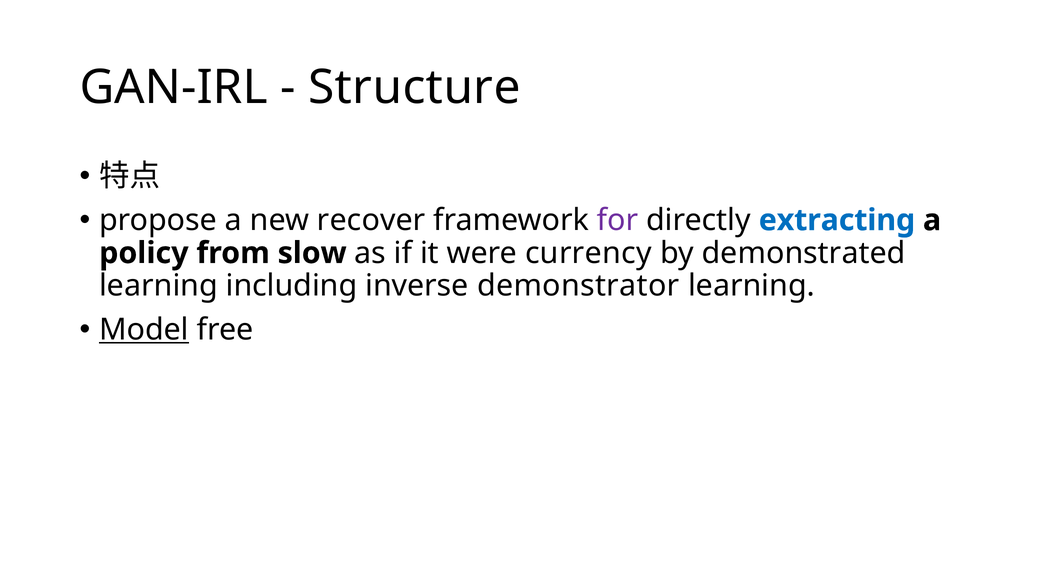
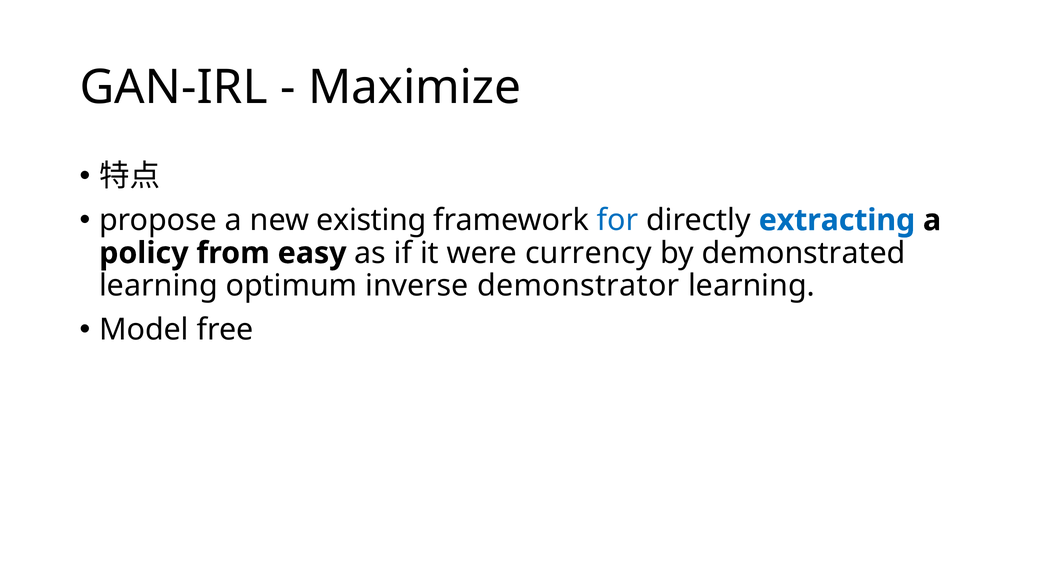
Structure: Structure -> Maximize
recover: recover -> existing
for colour: purple -> blue
slow: slow -> easy
including: including -> optimum
Model underline: present -> none
